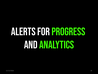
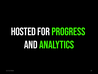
ALERTS: ALERTS -> HOSTED
